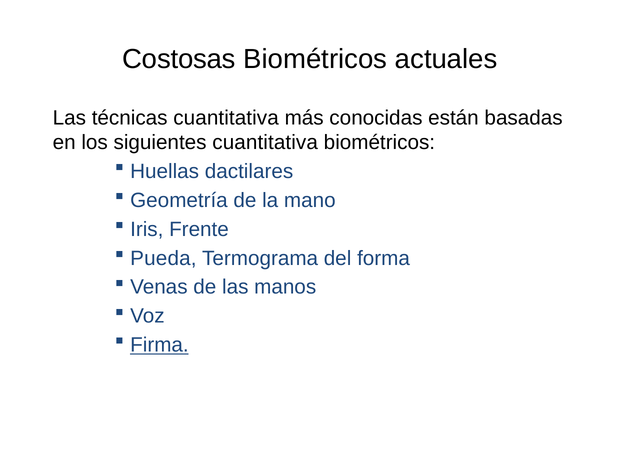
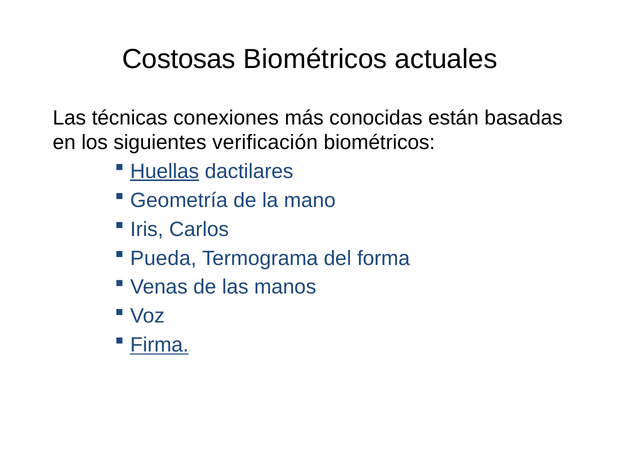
técnicas cuantitativa: cuantitativa -> conexiones
siguientes cuantitativa: cuantitativa -> verificación
Huellas underline: none -> present
Frente: Frente -> Carlos
